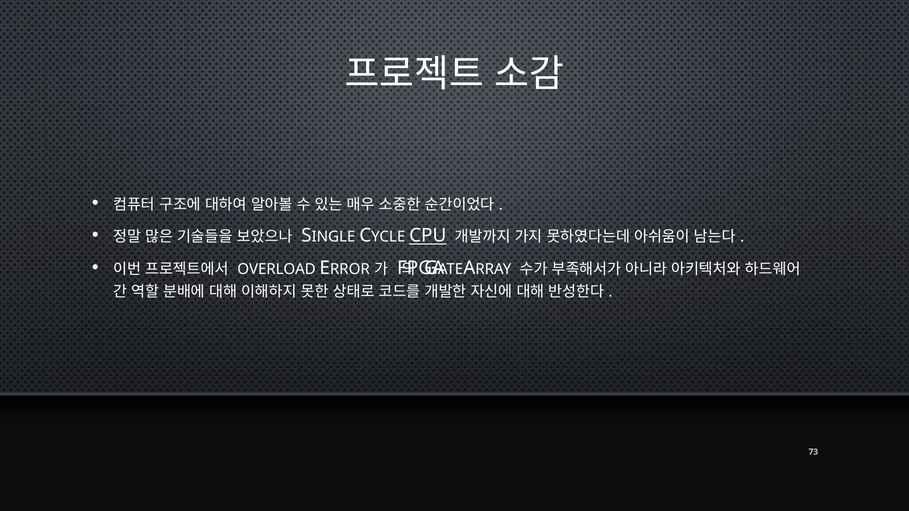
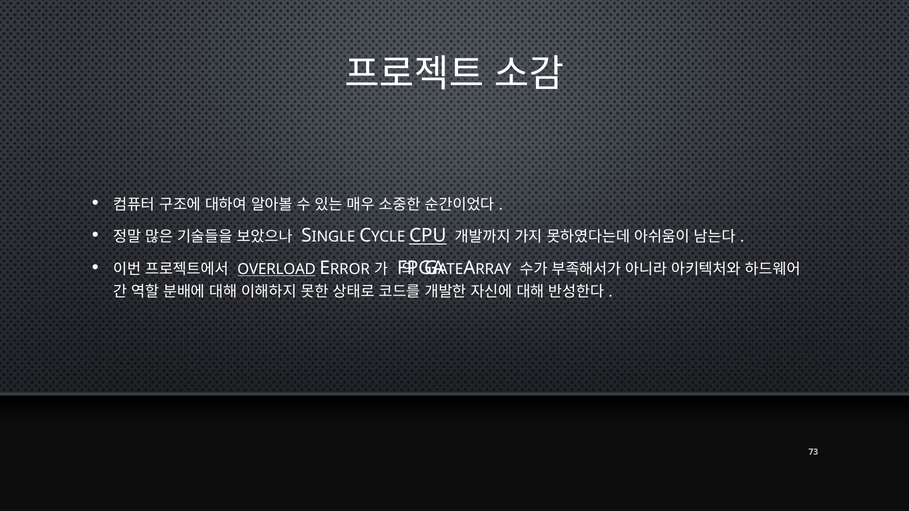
OVERLOAD underline: none -> present
